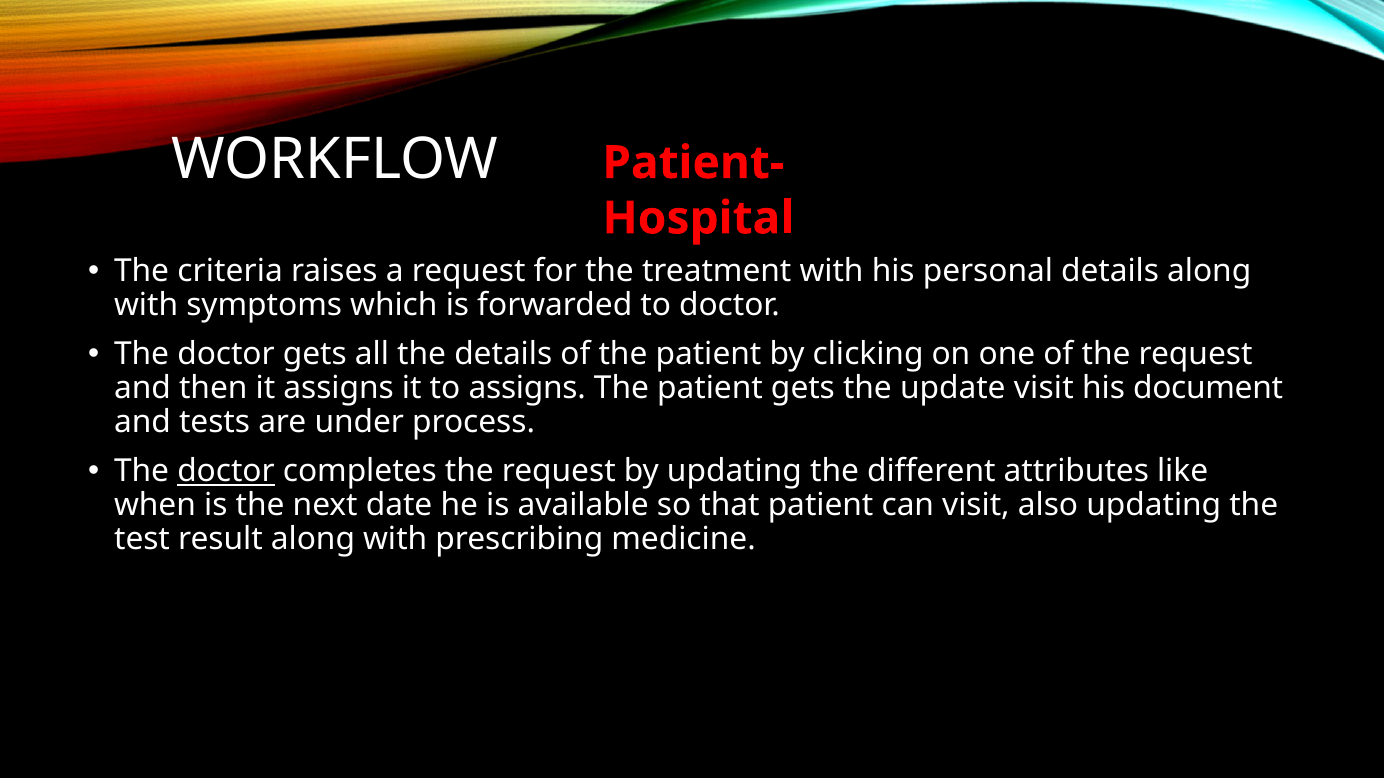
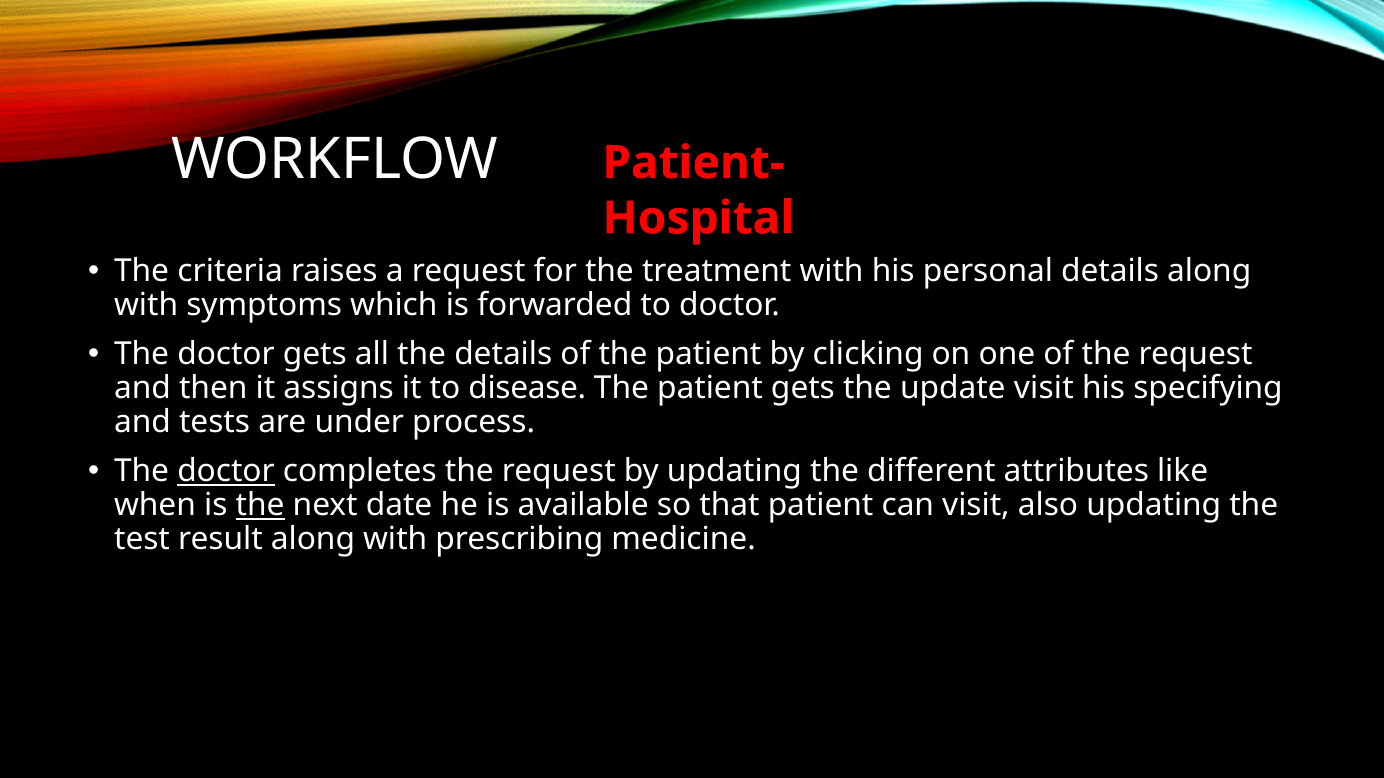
to assigns: assigns -> disease
document: document -> specifying
the at (260, 506) underline: none -> present
